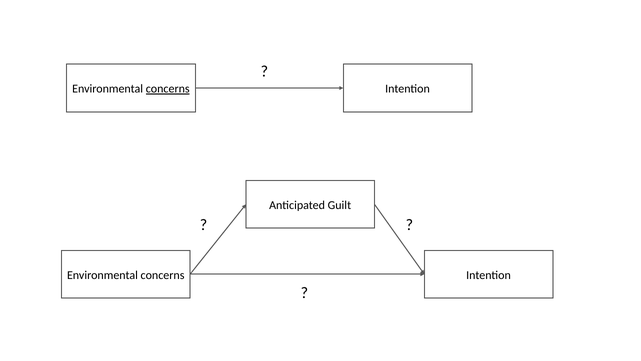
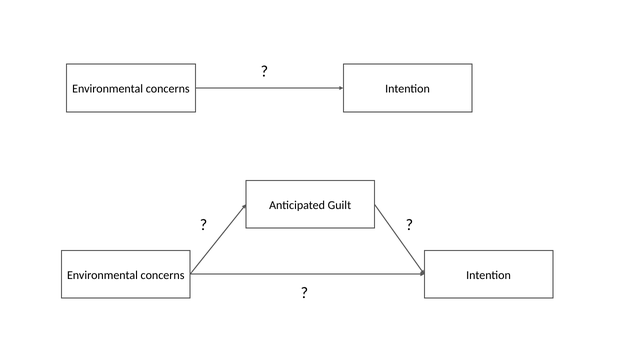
concerns at (168, 89) underline: present -> none
